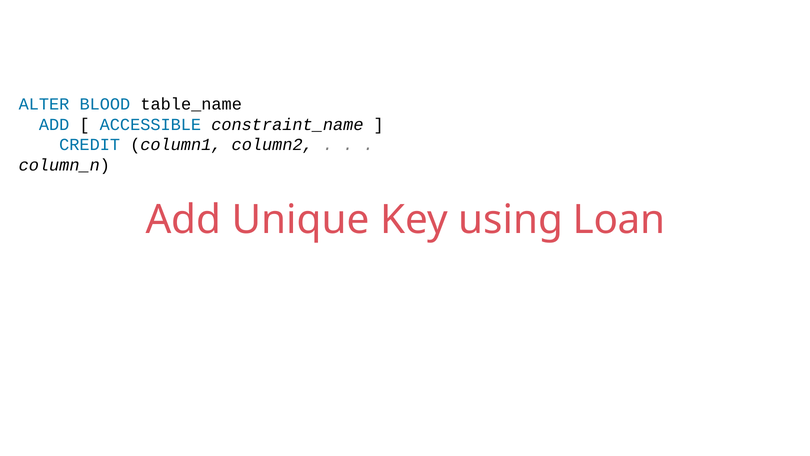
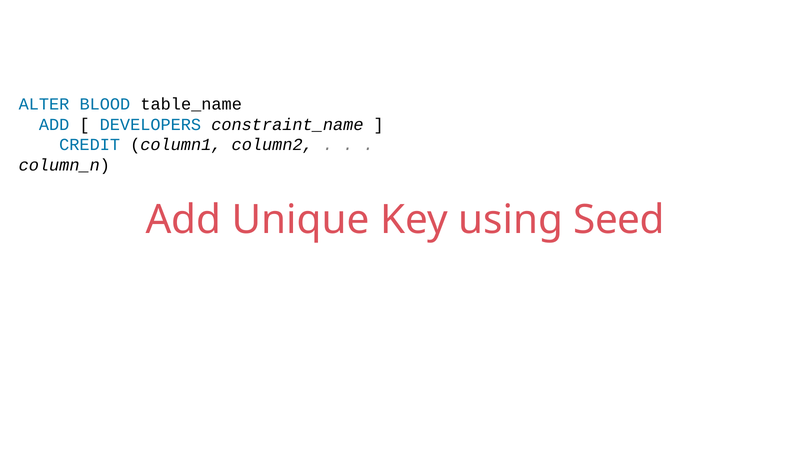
ACCESSIBLE: ACCESSIBLE -> DEVELOPERS
Loan: Loan -> Seed
